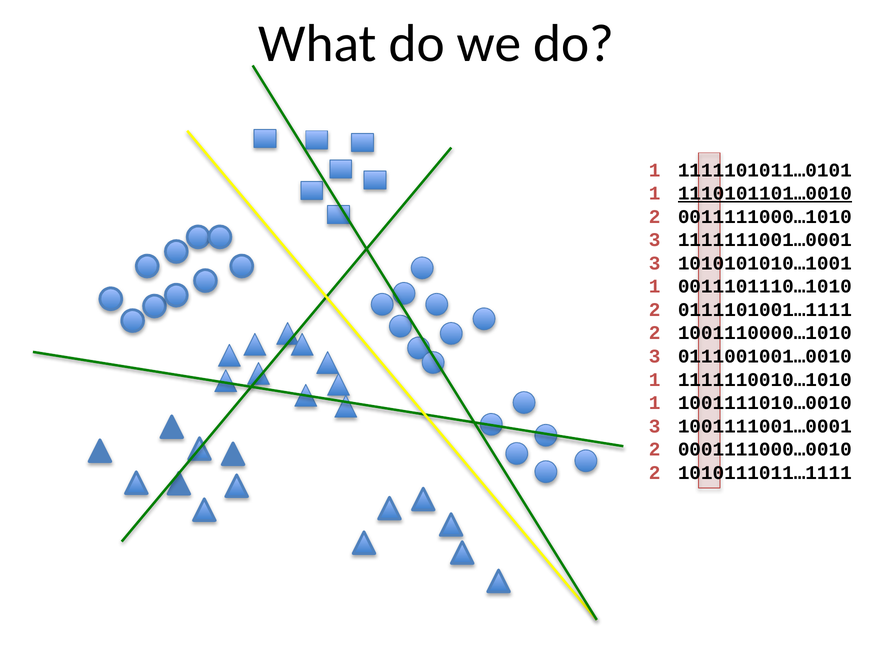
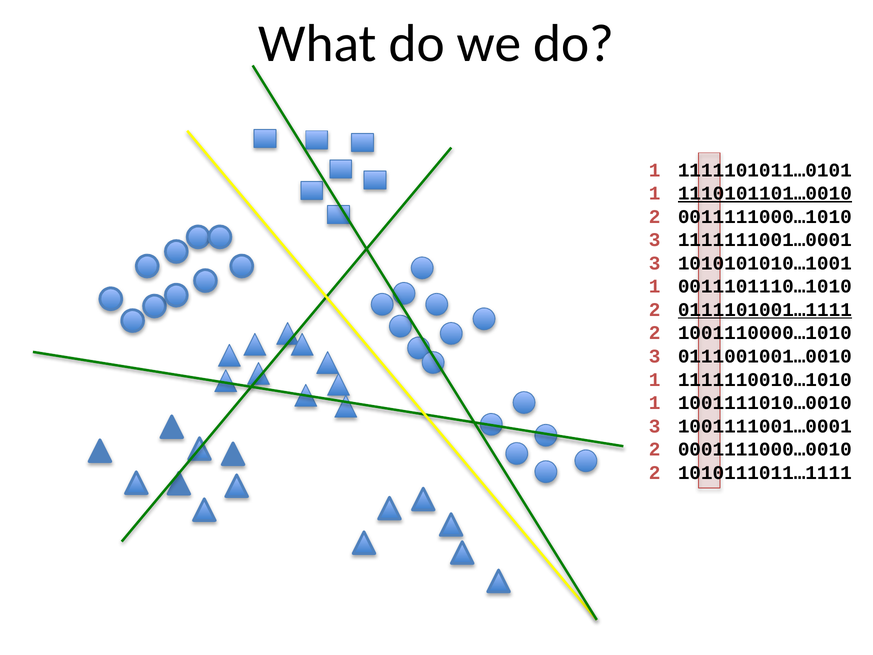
0111101001…1111 underline: none -> present
